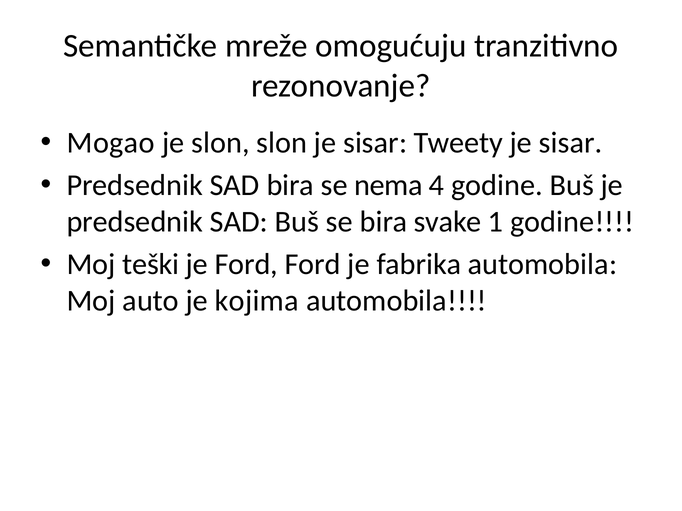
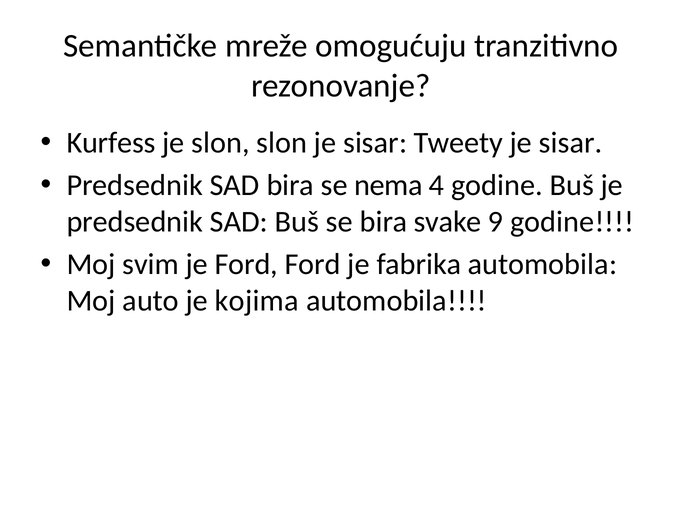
Mogao: Mogao -> Kurfess
1: 1 -> 9
teški: teški -> svim
